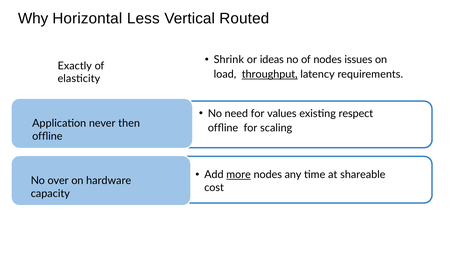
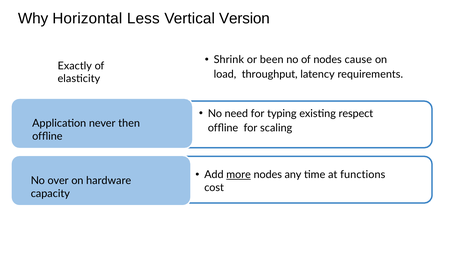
Routed: Routed -> Version
ideas: ideas -> been
issues: issues -> cause
throughput underline: present -> none
values: values -> typing
shareable: shareable -> functions
